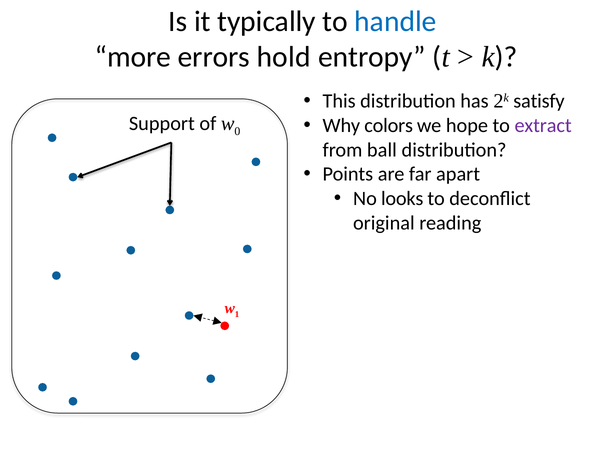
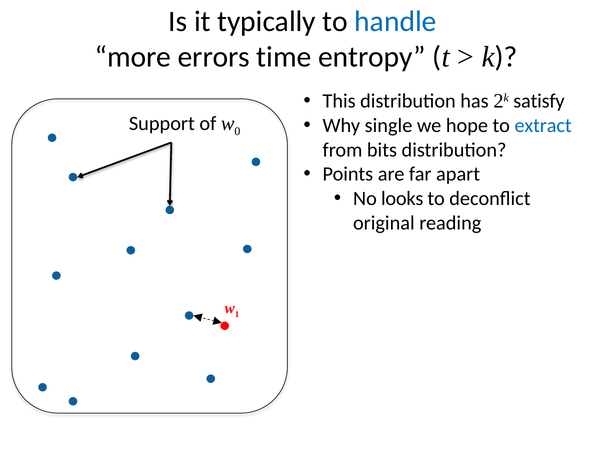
hold: hold -> time
colors: colors -> single
extract colour: purple -> blue
ball: ball -> bits
